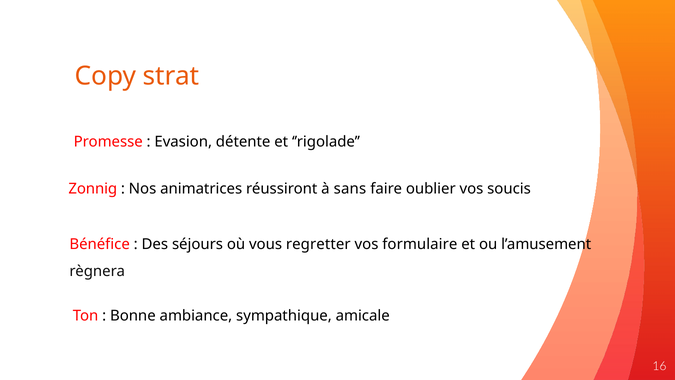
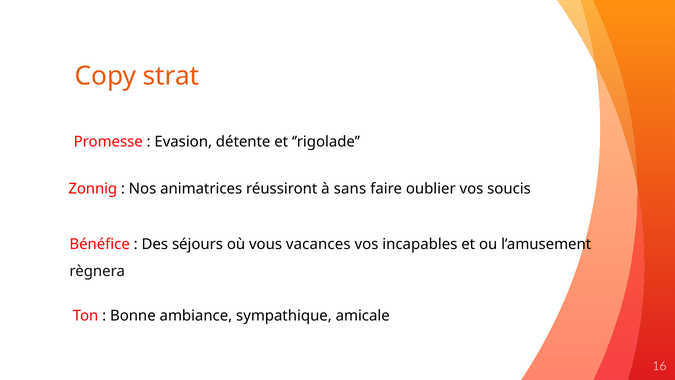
regretter: regretter -> vacances
formulaire: formulaire -> incapables
